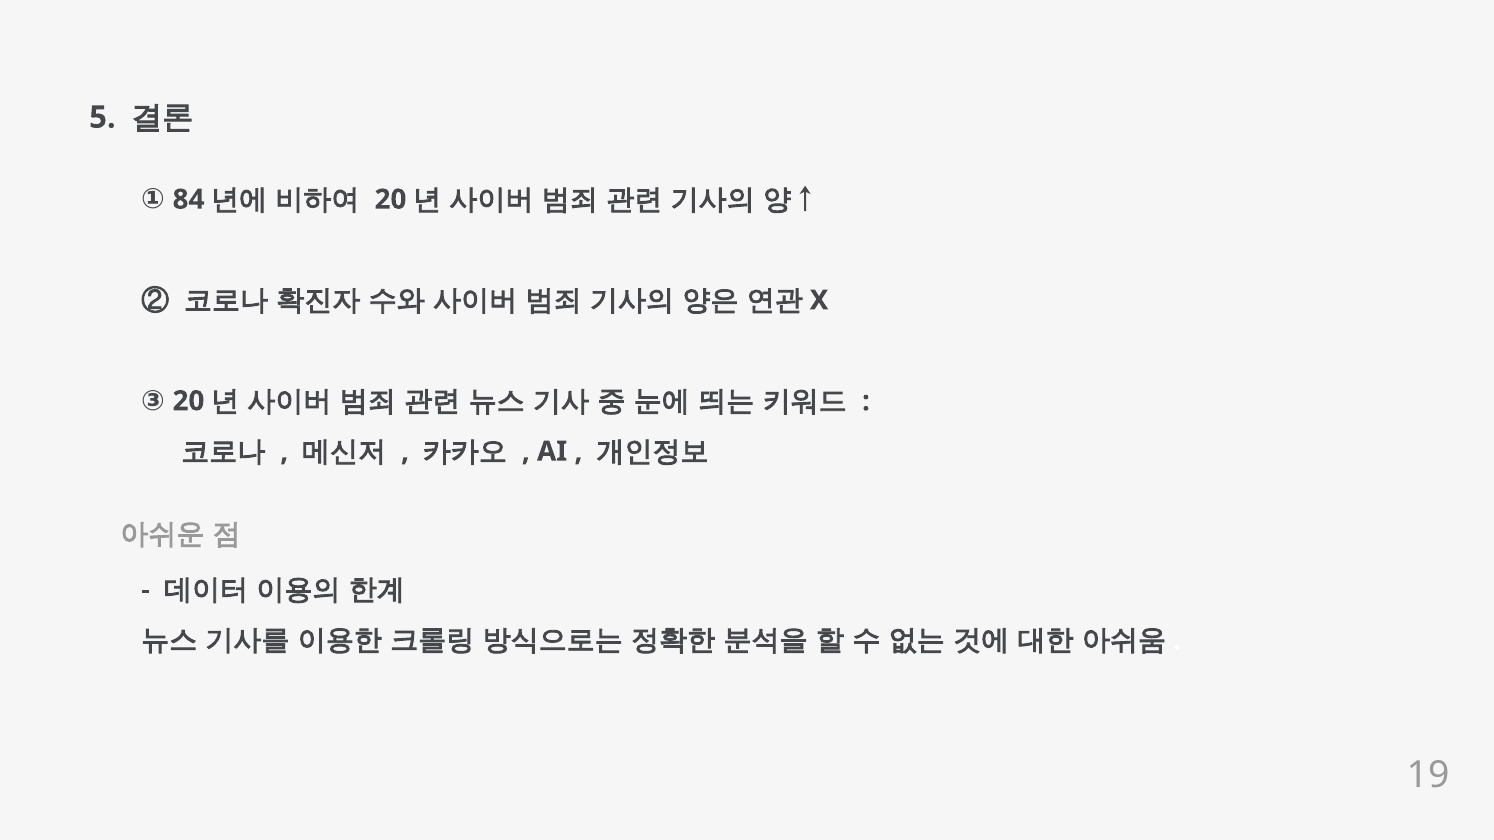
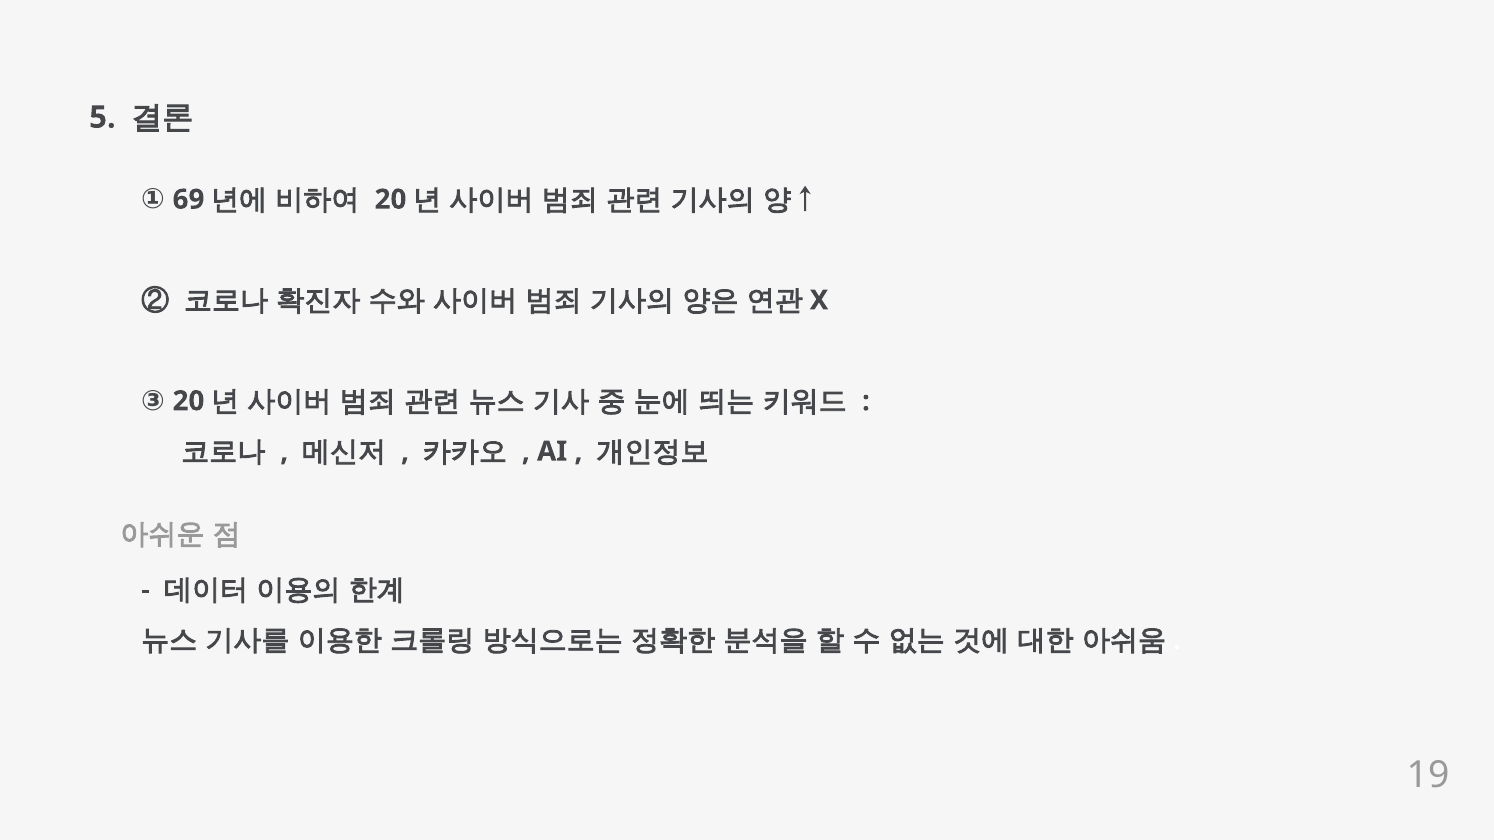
84: 84 -> 69
